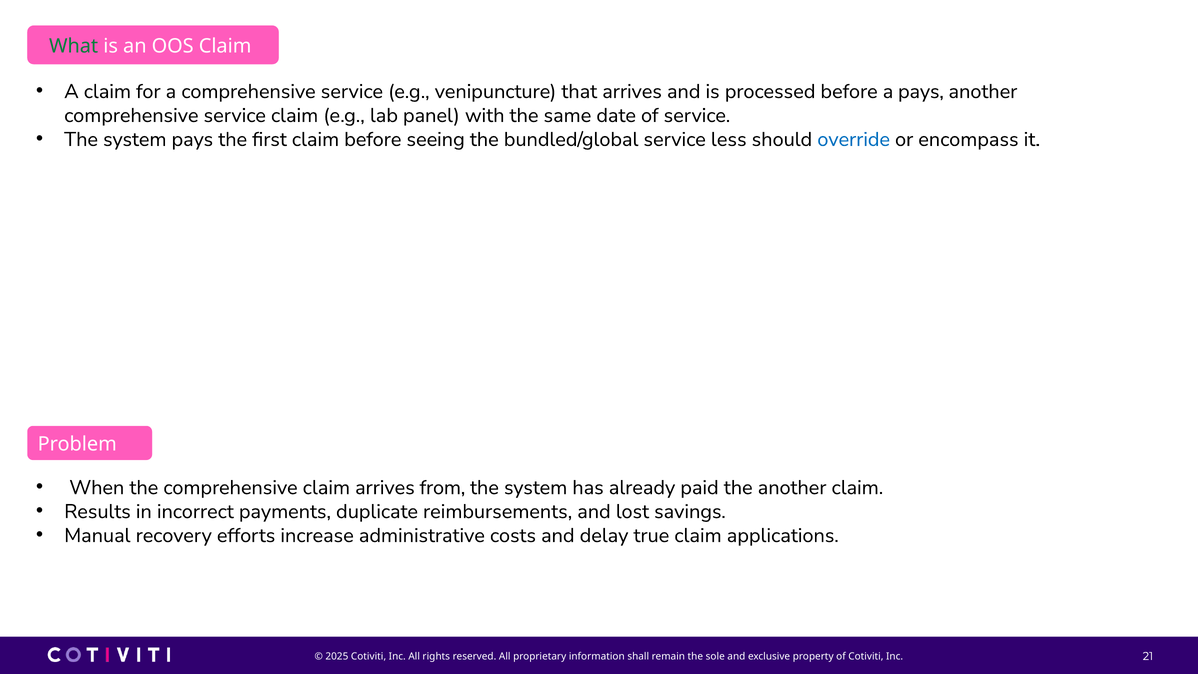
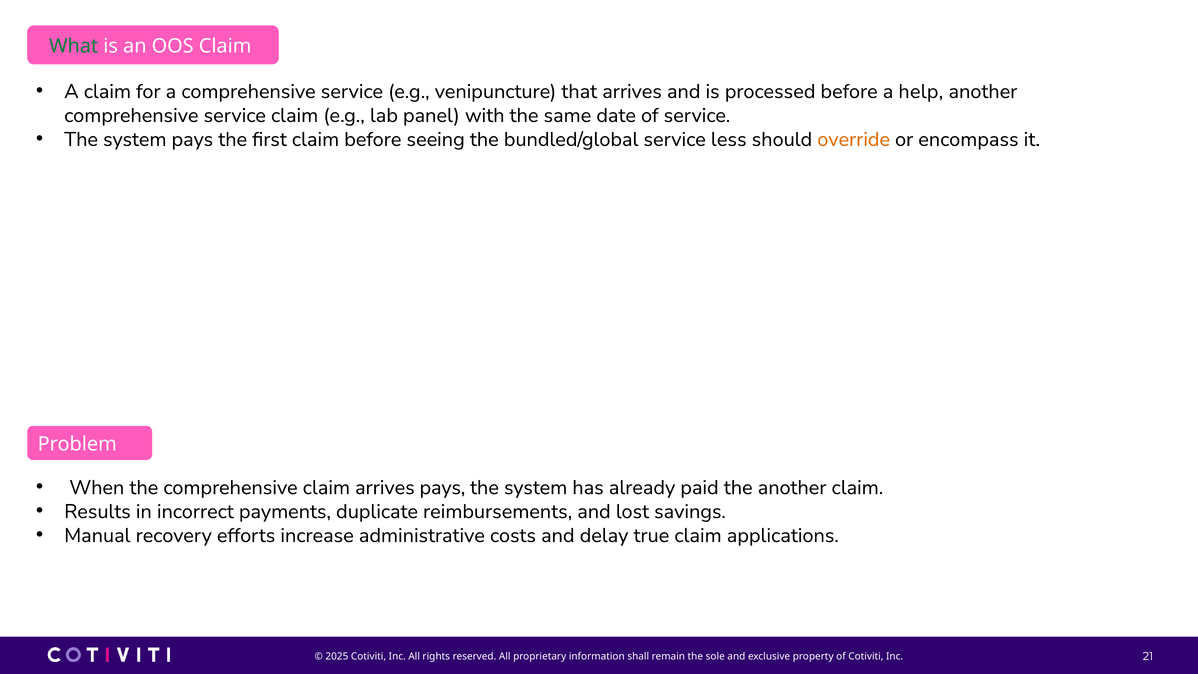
a pays: pays -> help
override colour: blue -> orange
arrives from: from -> pays
